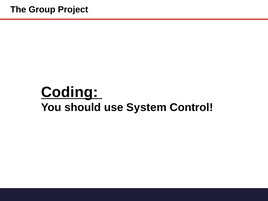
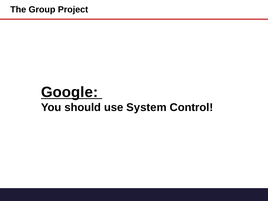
Coding: Coding -> Google
